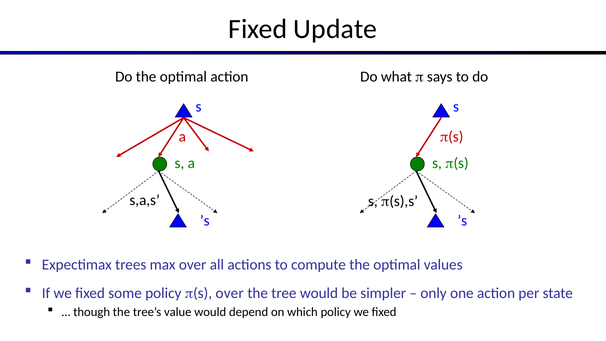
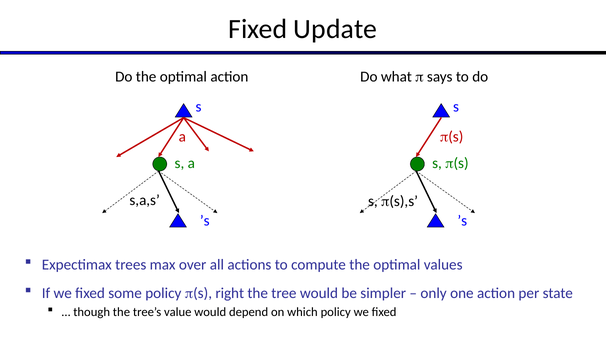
(s over: over -> right
